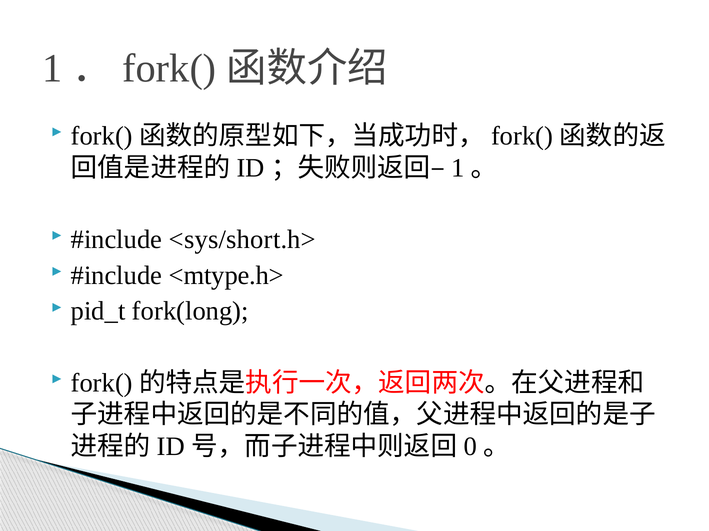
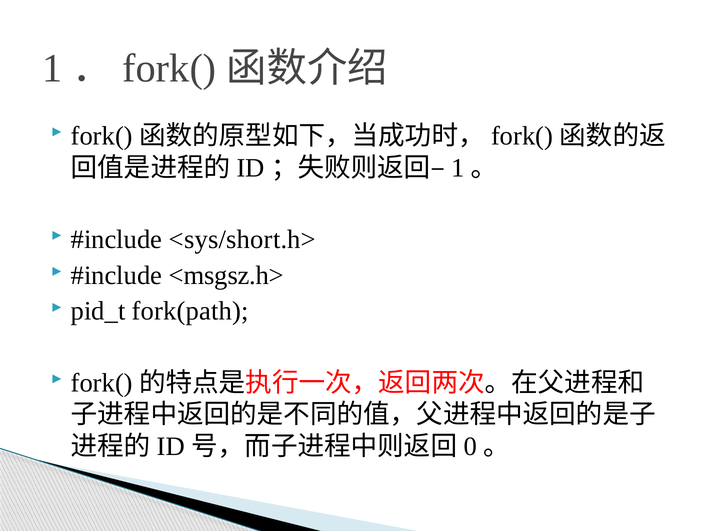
<mtype.h>: <mtype.h> -> <msgsz.h>
fork(long: fork(long -> fork(path
